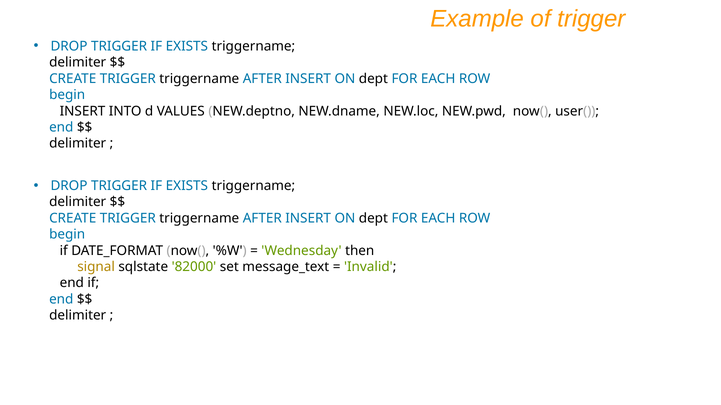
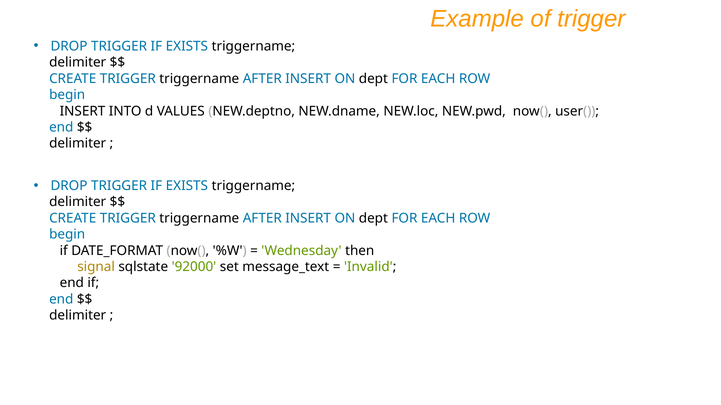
82000: 82000 -> 92000
